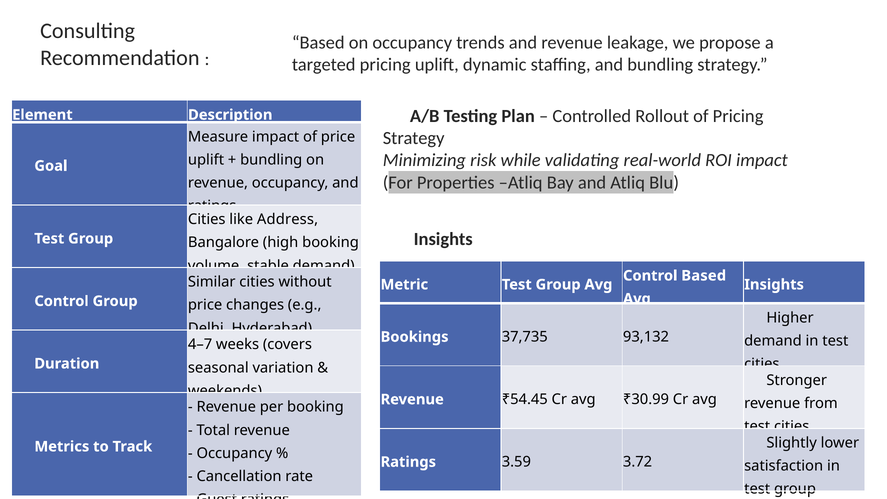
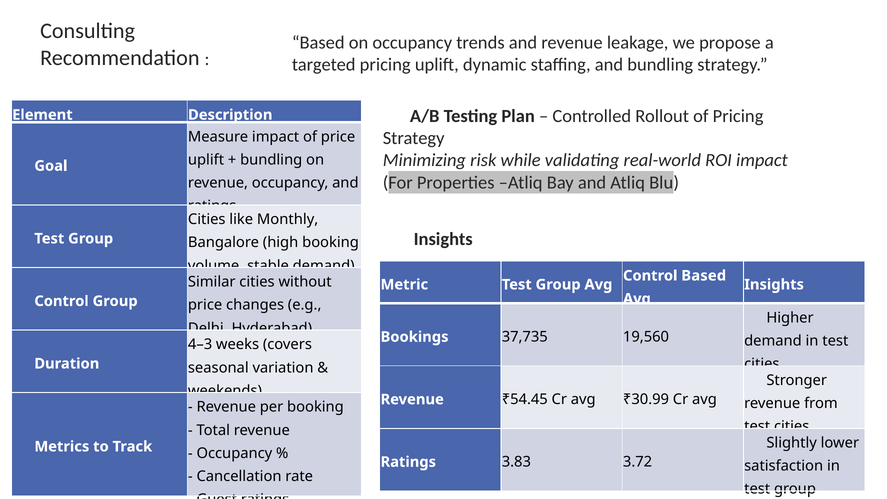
Address: Address -> Monthly
93,132: 93,132 -> 19,560
4–7: 4–7 -> 4–3
3.59: 3.59 -> 3.83
